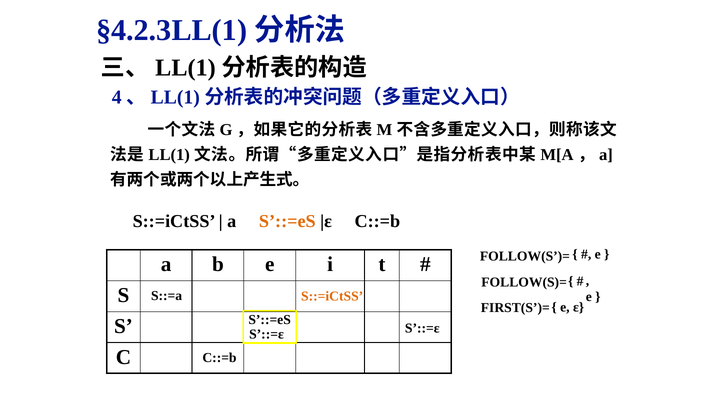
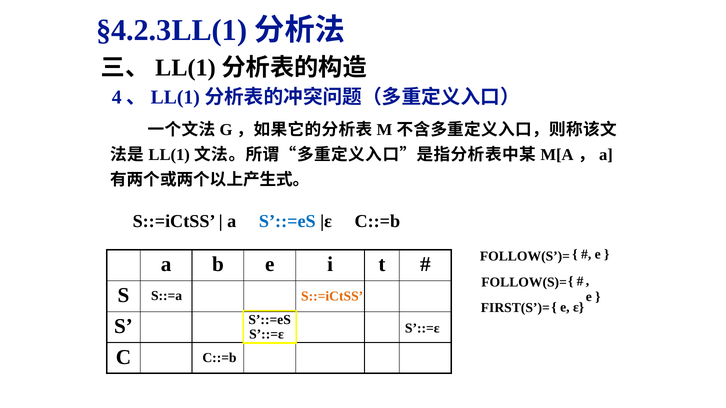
S’::=eS at (287, 222) colour: orange -> blue
